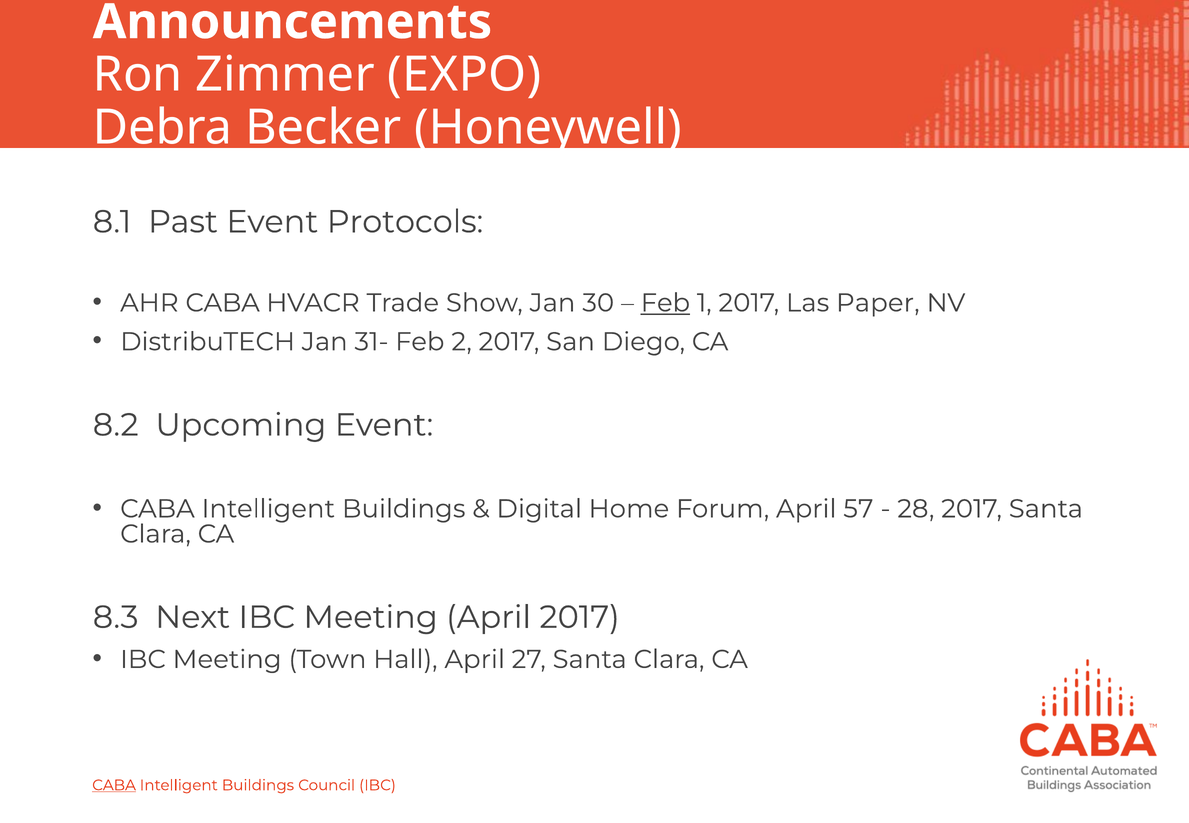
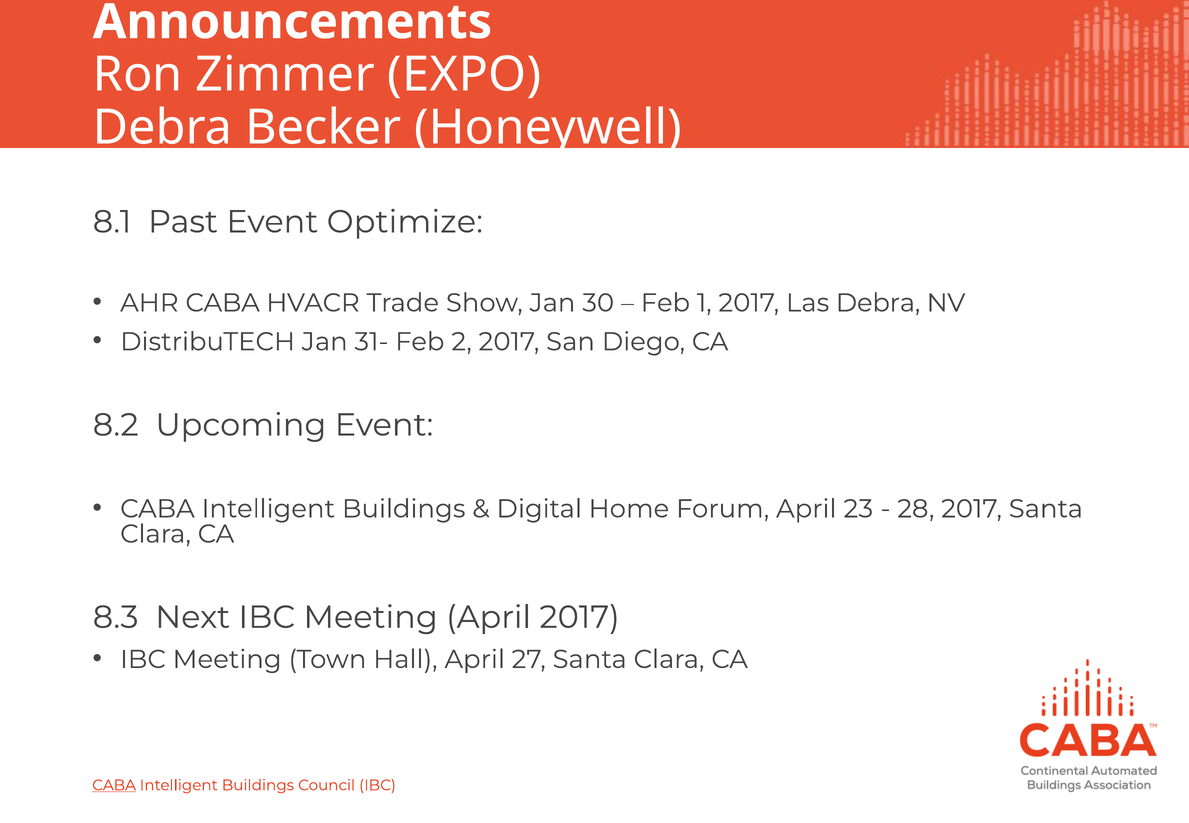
Protocols: Protocols -> Optimize
Feb at (665, 303) underline: present -> none
Las Paper: Paper -> Debra
57: 57 -> 23
